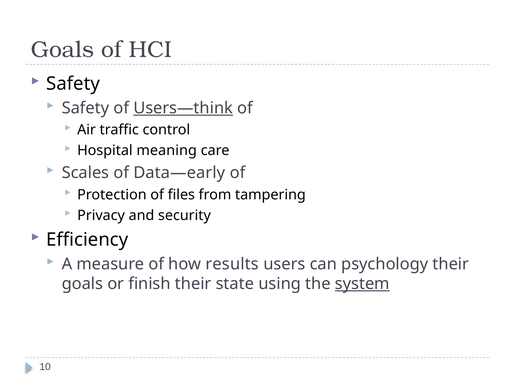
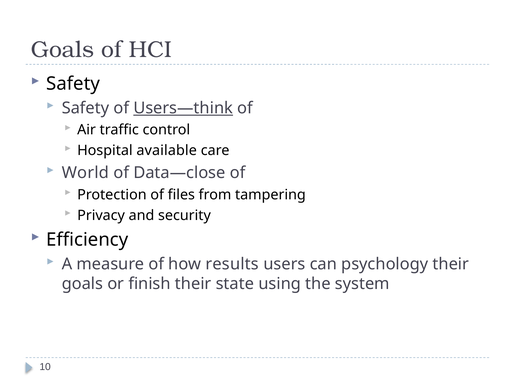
meaning: meaning -> available
Scales: Scales -> World
Data—early: Data—early -> Data—close
system underline: present -> none
